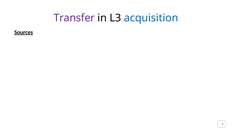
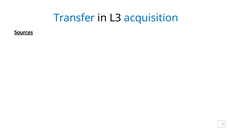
Transfer colour: purple -> blue
